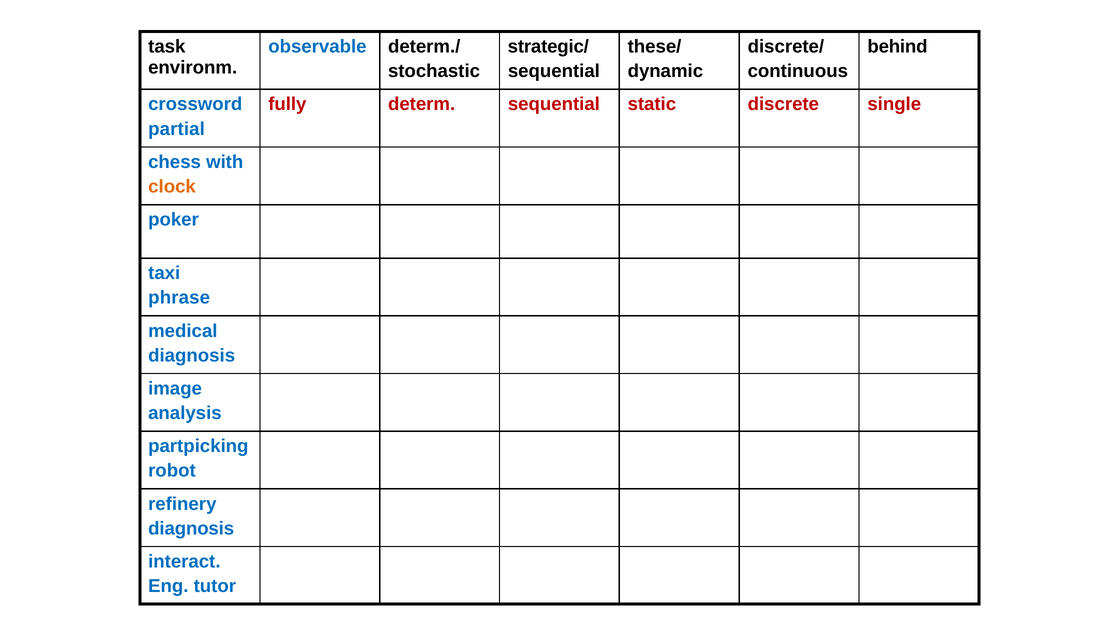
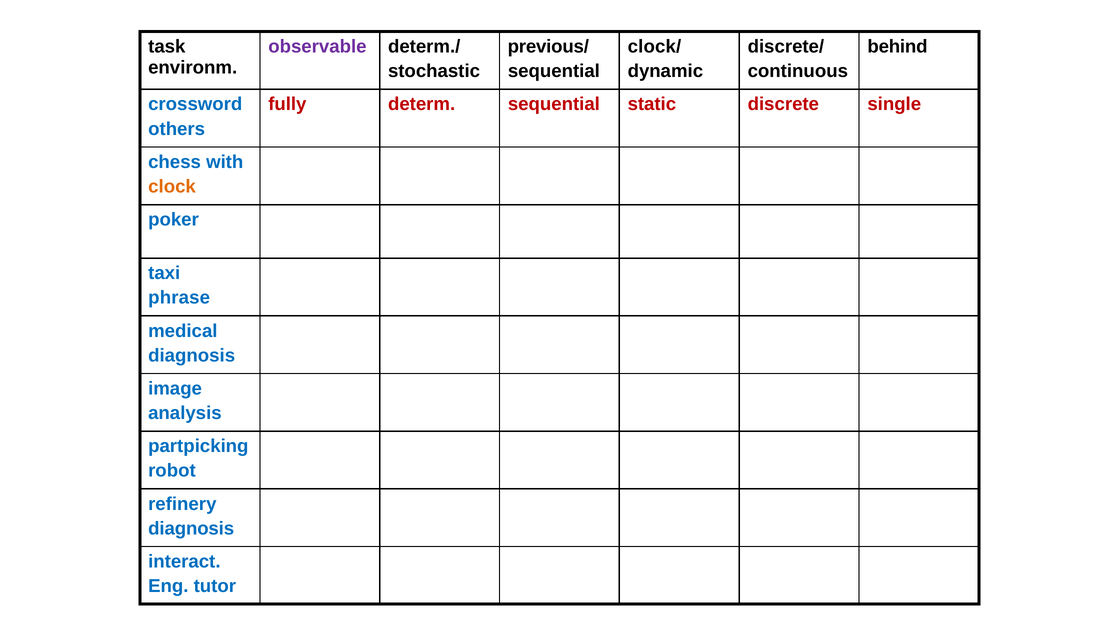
observable colour: blue -> purple
strategic/: strategic/ -> previous/
these/: these/ -> clock/
partial: partial -> others
